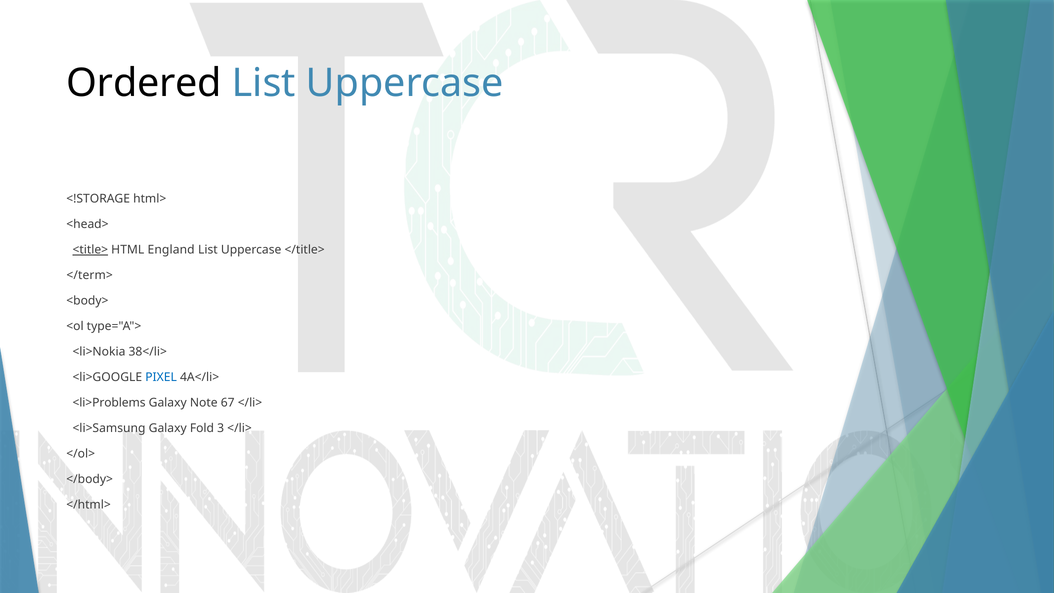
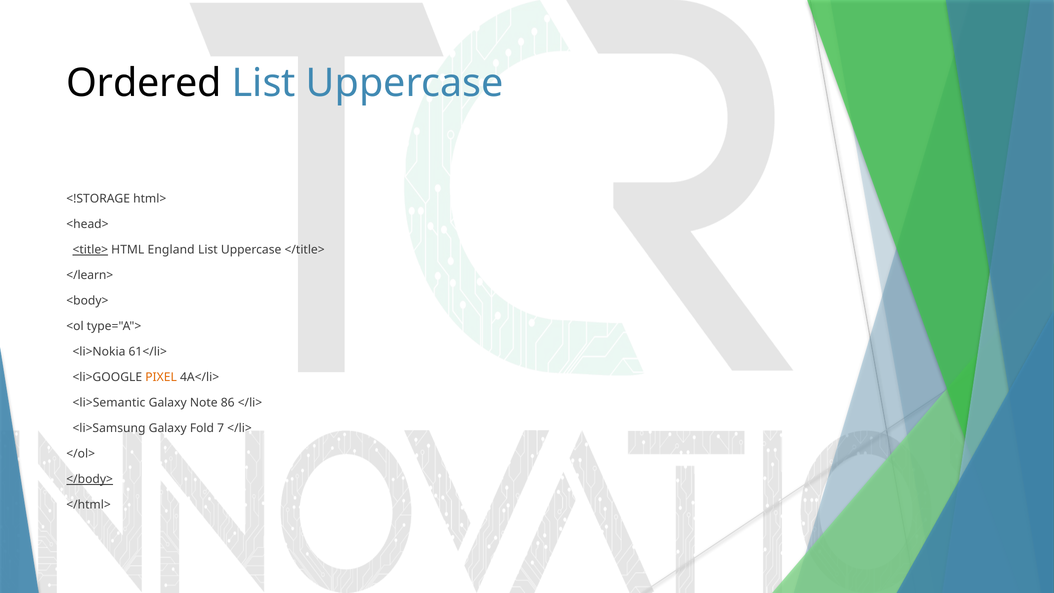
</term>: </term> -> </learn>
38</li>: 38</li> -> 61</li>
PIXEL colour: blue -> orange
<li>Problems: <li>Problems -> <li>Semantic
67: 67 -> 86
3: 3 -> 7
</body> underline: none -> present
